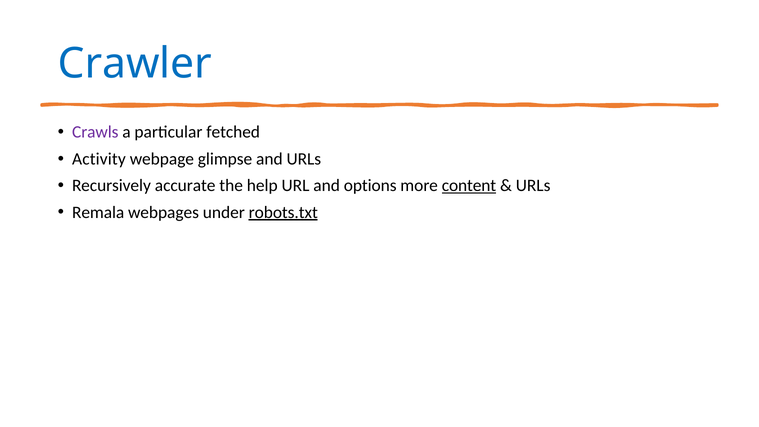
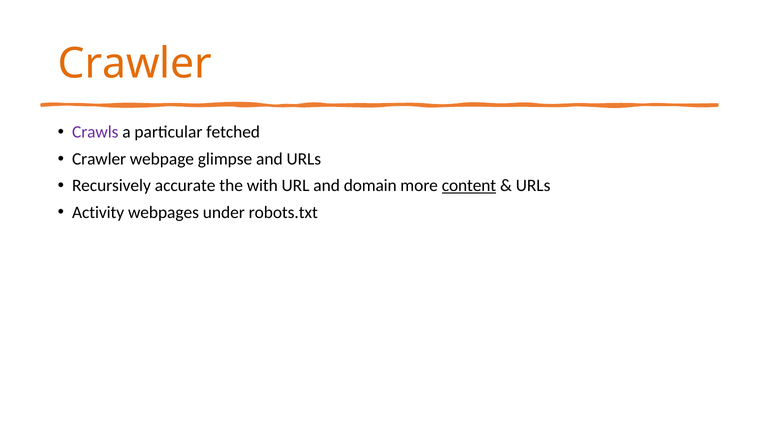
Crawler at (135, 64) colour: blue -> orange
Activity at (99, 159): Activity -> Crawler
help: help -> with
options: options -> domain
Remala: Remala -> Activity
robots.txt underline: present -> none
